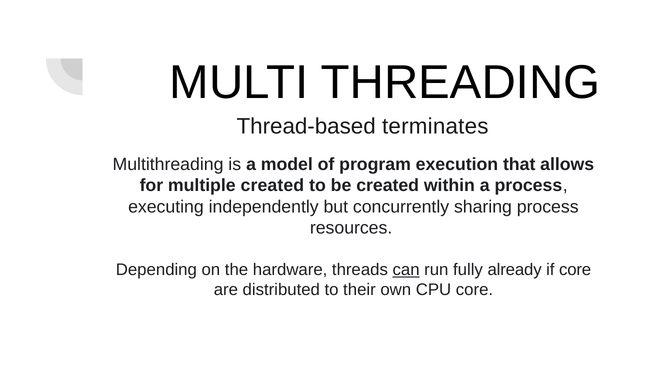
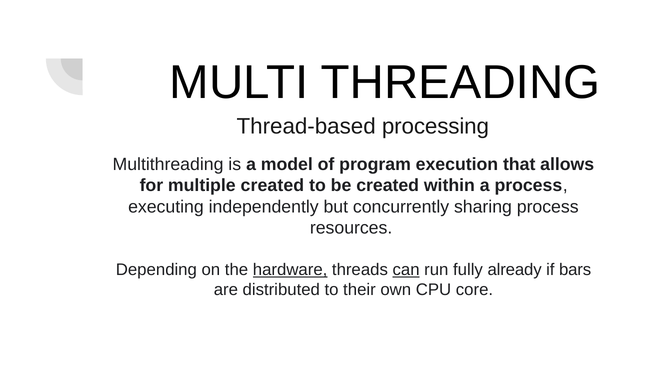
terminates: terminates -> processing
hardware underline: none -> present
if core: core -> bars
